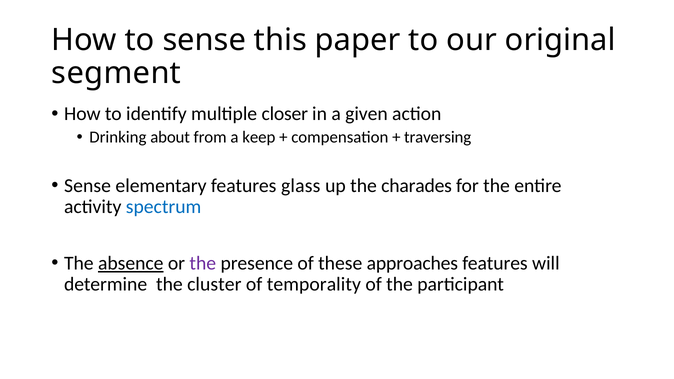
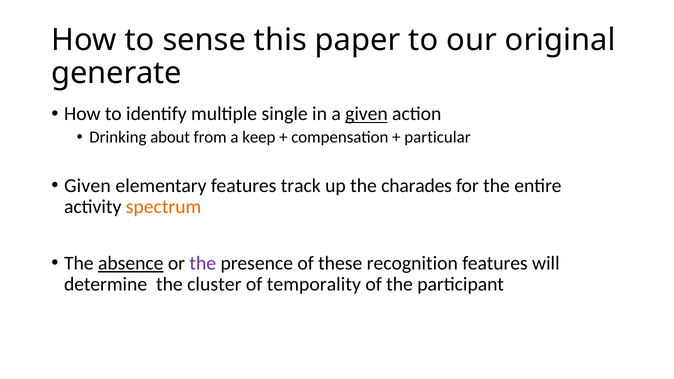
segment: segment -> generate
closer: closer -> single
given at (366, 114) underline: none -> present
traversing: traversing -> particular
Sense at (88, 186): Sense -> Given
glass: glass -> track
spectrum colour: blue -> orange
approaches: approaches -> recognition
